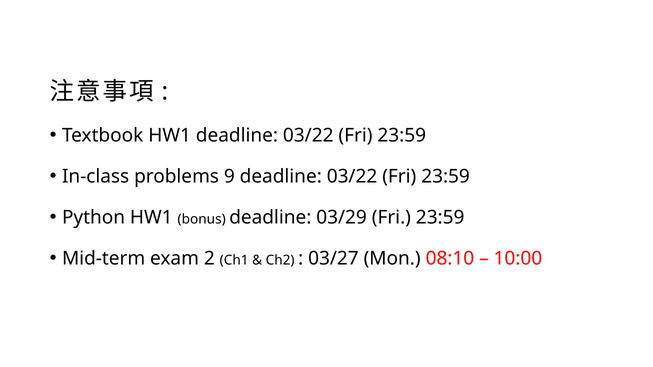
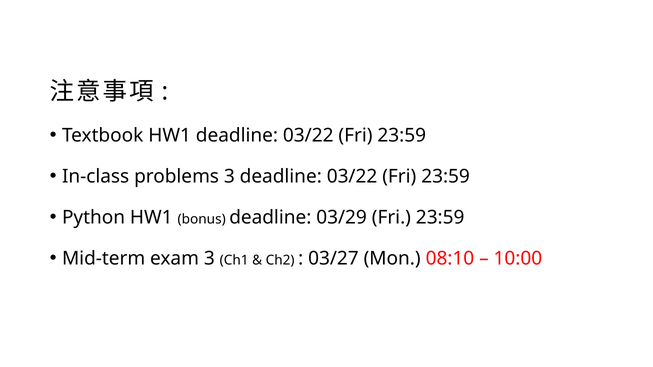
problems 9: 9 -> 3
exam 2: 2 -> 3
